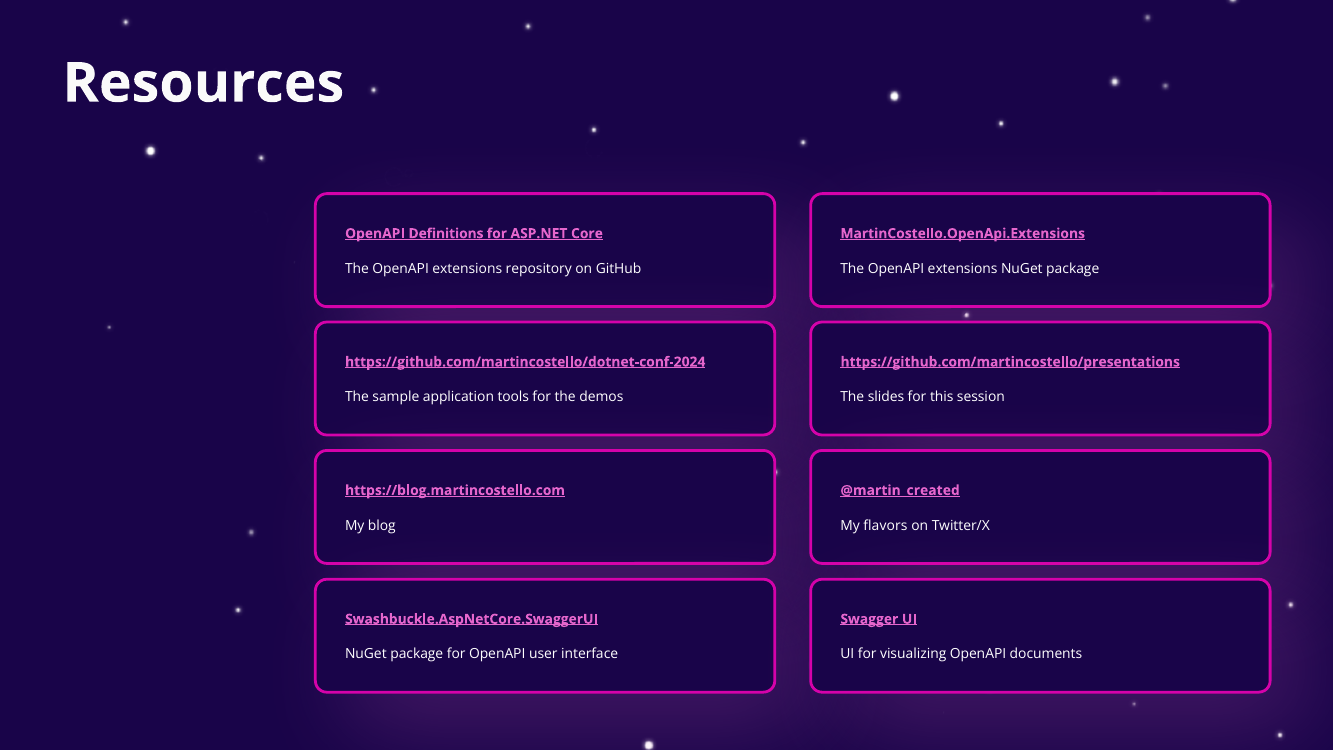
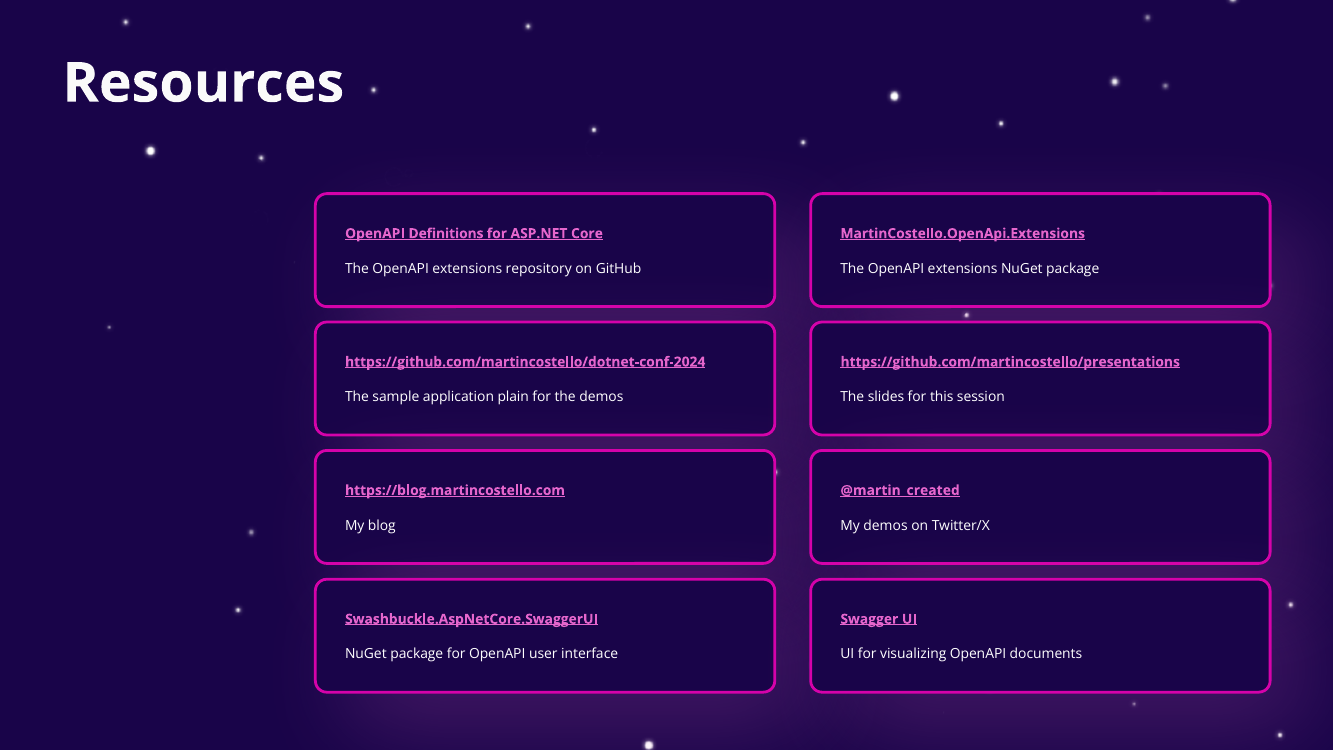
tools: tools -> plain
My flavors: flavors -> demos
